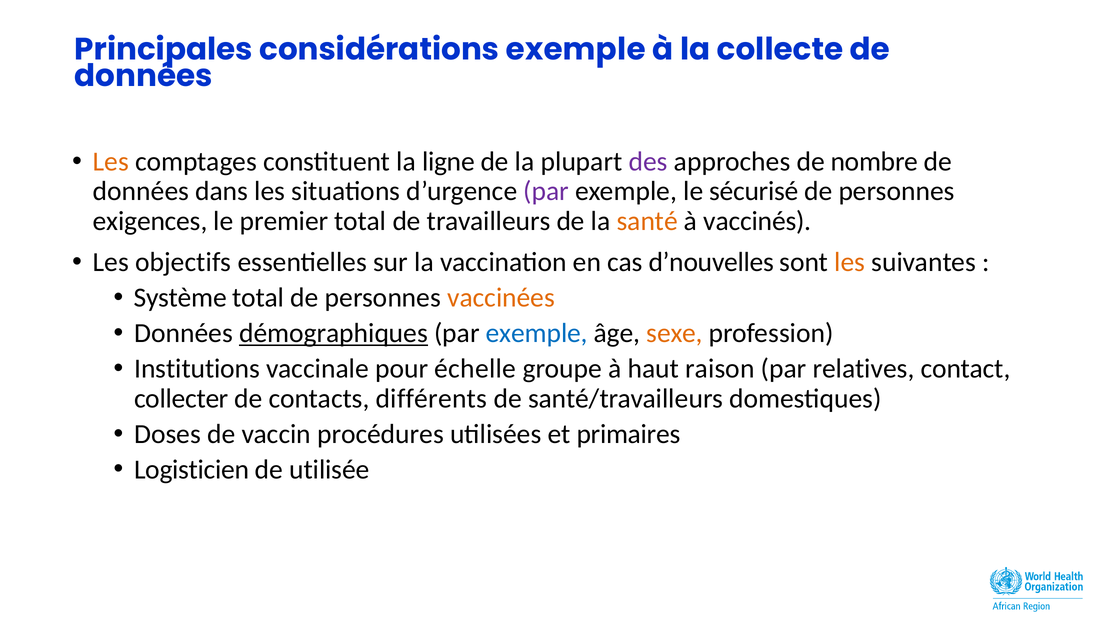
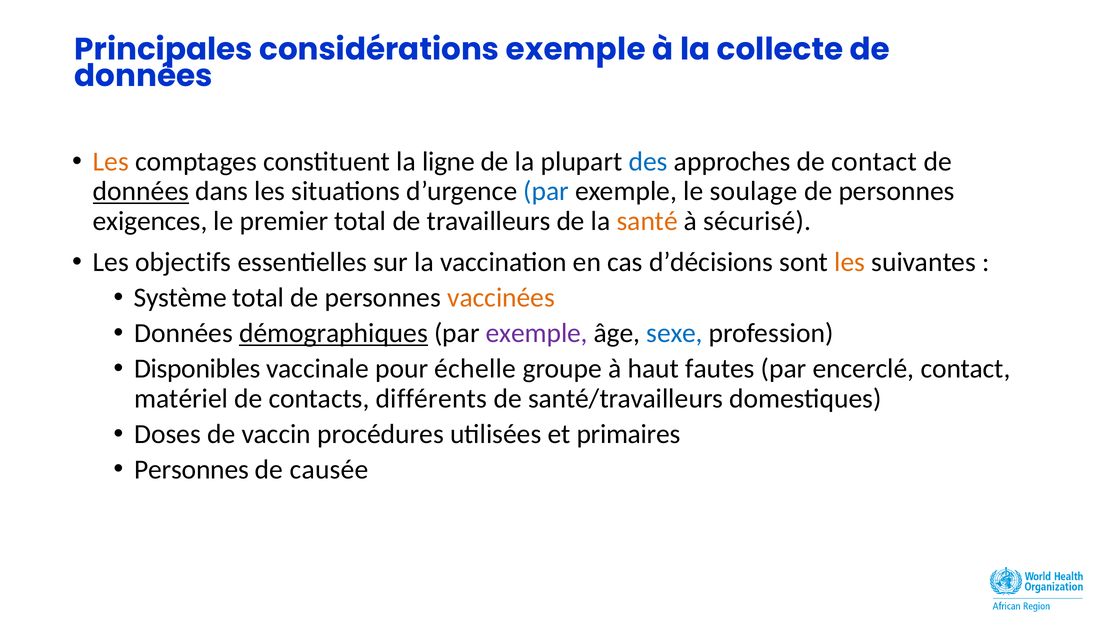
des colour: purple -> blue
de nombre: nombre -> contact
données at (141, 192) underline: none -> present
par at (546, 192) colour: purple -> blue
sécurisé: sécurisé -> soulage
vaccinés: vaccinés -> sécurisé
d’nouvelles: d’nouvelles -> d’décisions
exemple at (537, 334) colour: blue -> purple
sexe colour: orange -> blue
Institutions: Institutions -> Disponibles
raison: raison -> fautes
relatives: relatives -> encerclé
collecter: collecter -> matériel
Logisticien at (192, 470): Logisticien -> Personnes
utilisée: utilisée -> causée
